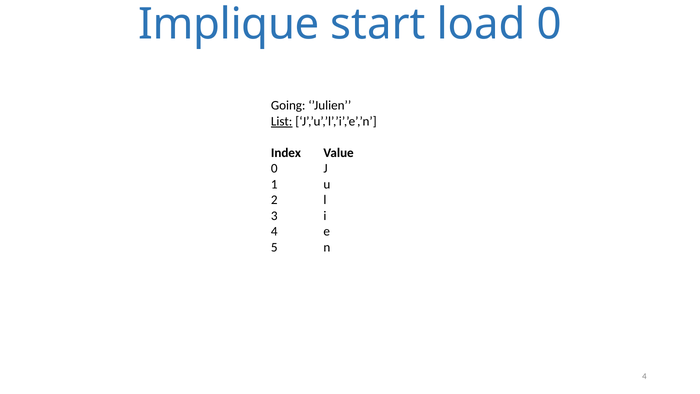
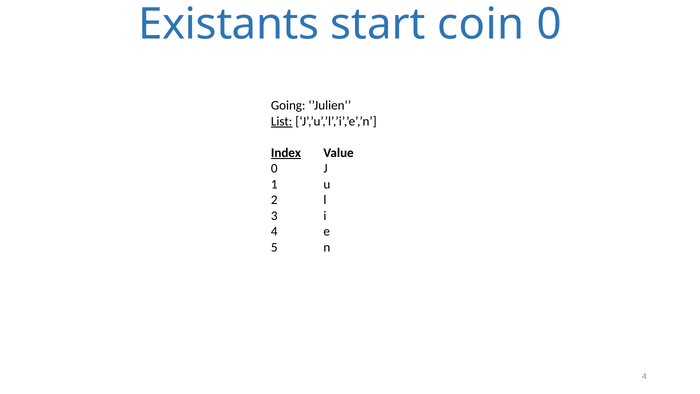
Implique: Implique -> Existants
load: load -> coin
Index underline: none -> present
